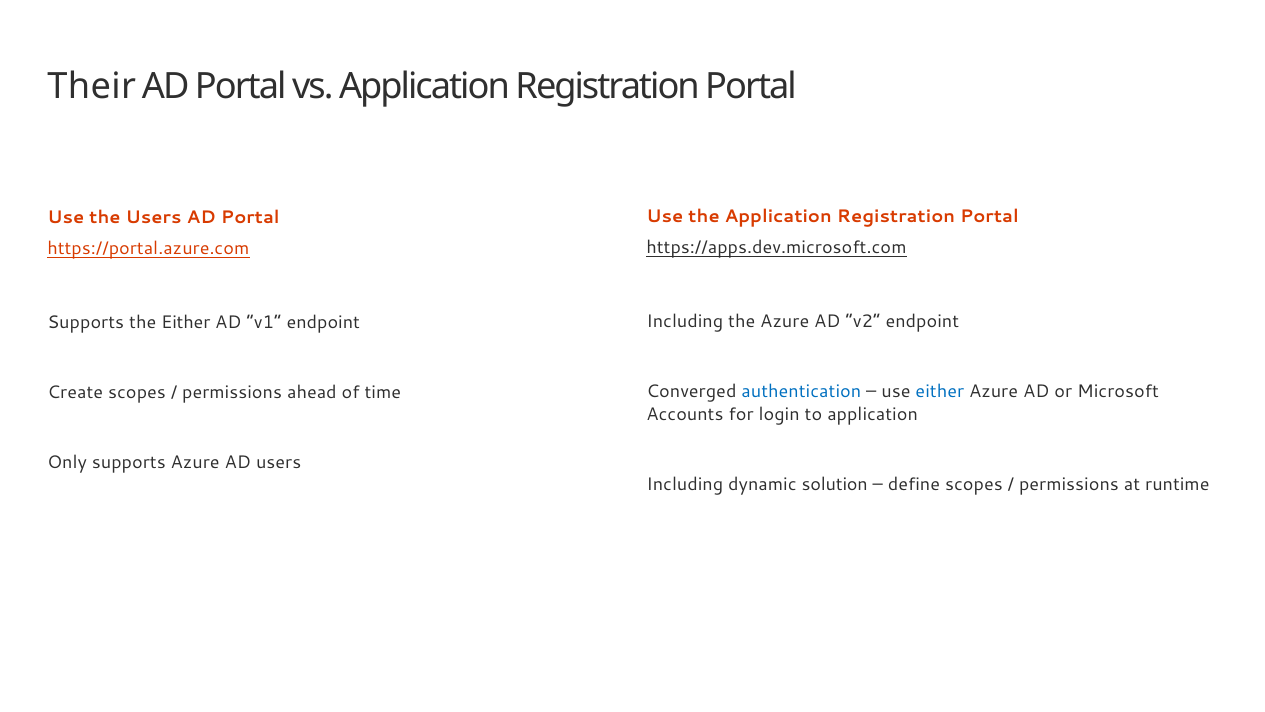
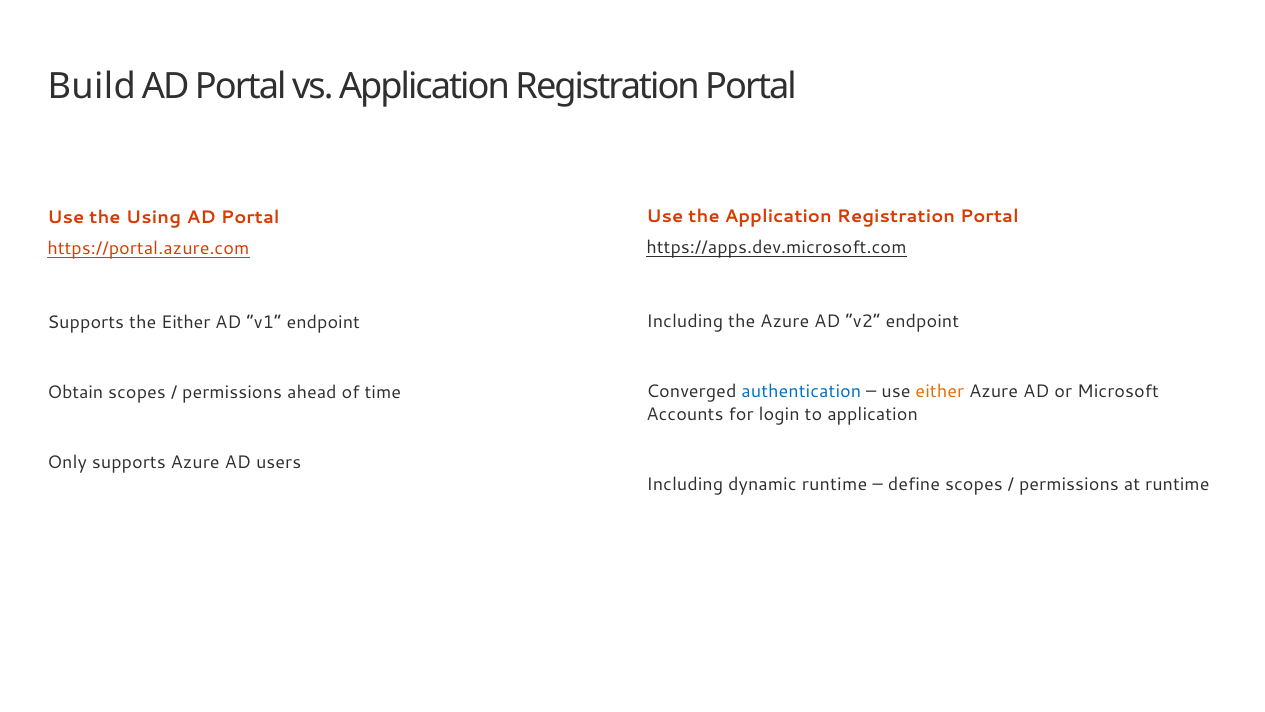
Their: Their -> Build
the Users: Users -> Using
either at (940, 391) colour: blue -> orange
Create: Create -> Obtain
dynamic solution: solution -> runtime
